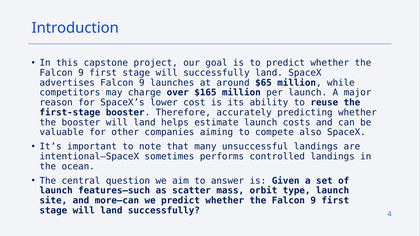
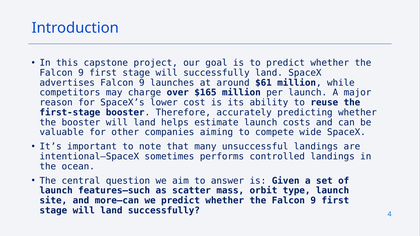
$65: $65 -> $61
also: also -> wide
